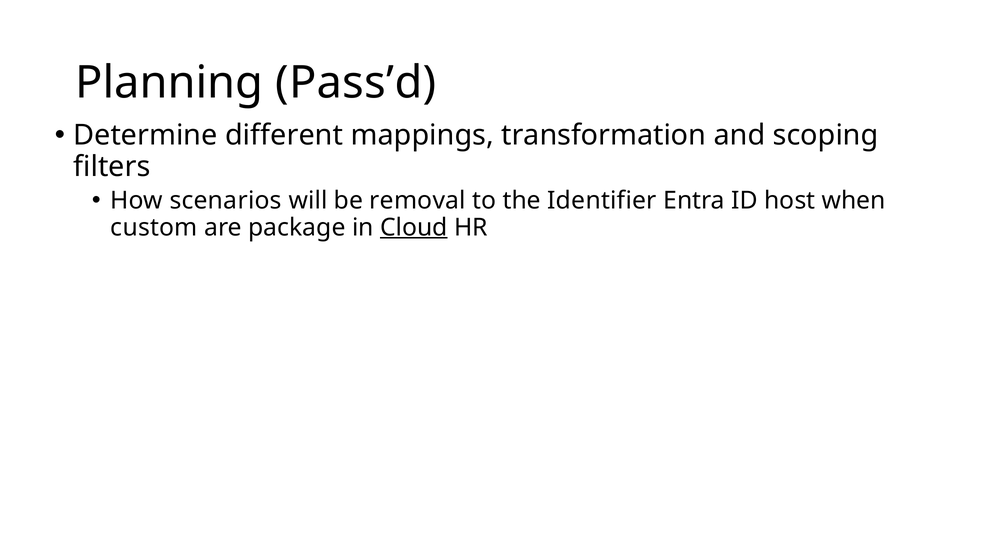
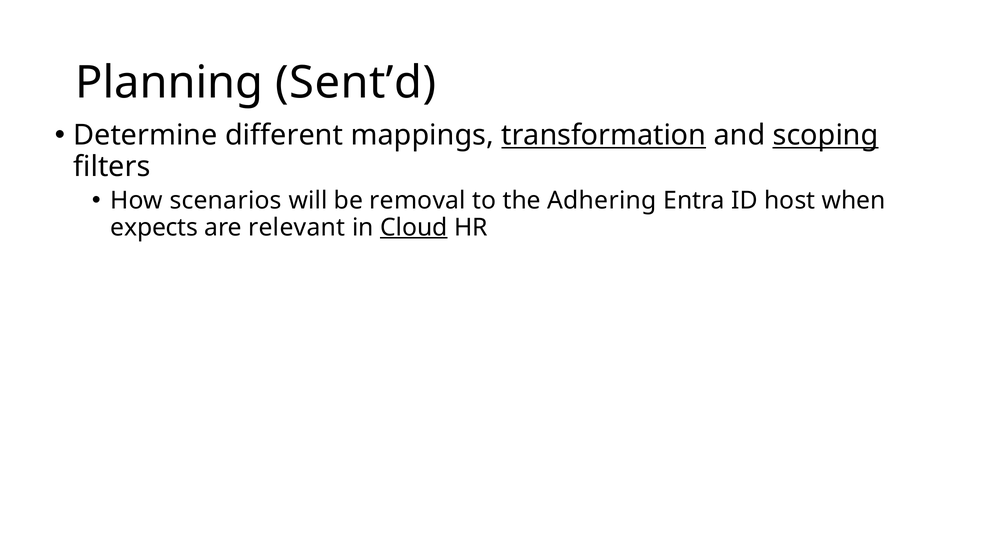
Pass’d: Pass’d -> Sent’d
transformation underline: none -> present
scoping underline: none -> present
Identifier: Identifier -> Adhering
custom: custom -> expects
package: package -> relevant
